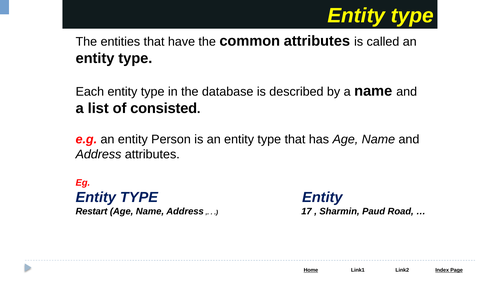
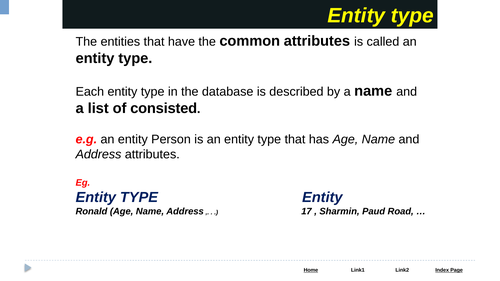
Restart: Restart -> Ronald
